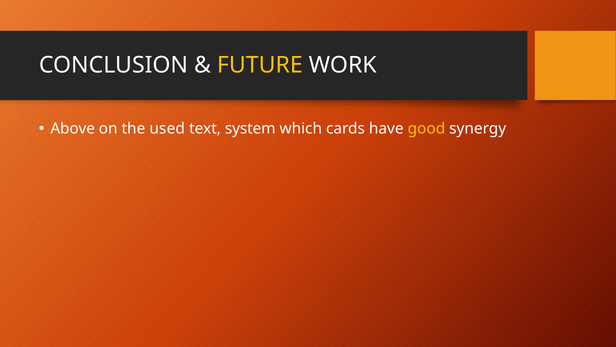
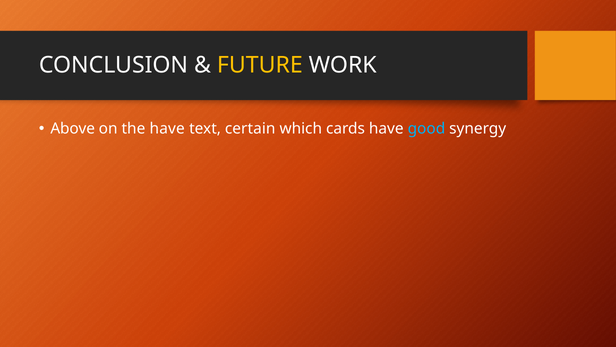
the used: used -> have
system: system -> certain
good colour: yellow -> light blue
